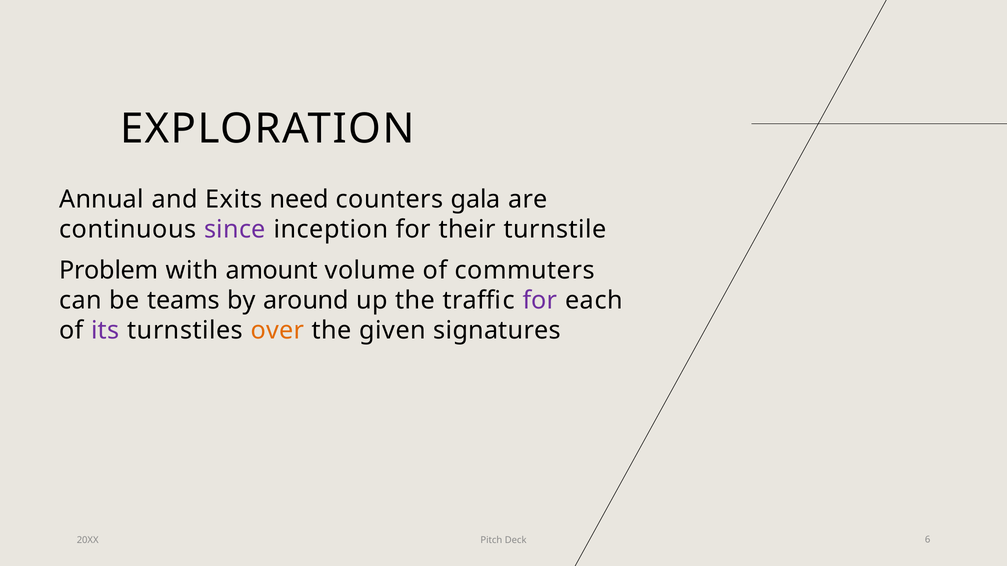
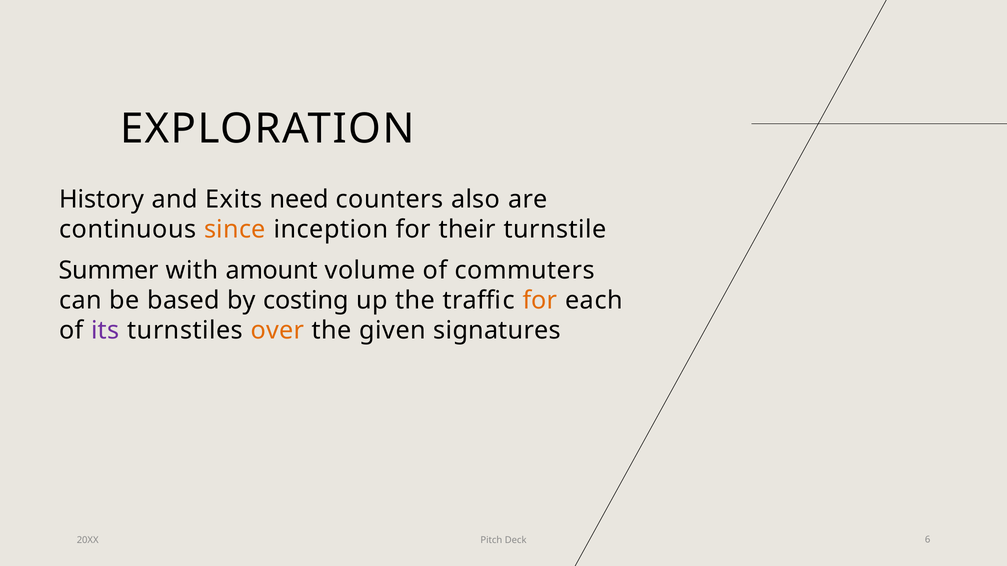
Annual: Annual -> History
gala: gala -> also
since colour: purple -> orange
Problem: Problem -> Summer
teams: teams -> based
around: around -> costing
for at (540, 301) colour: purple -> orange
